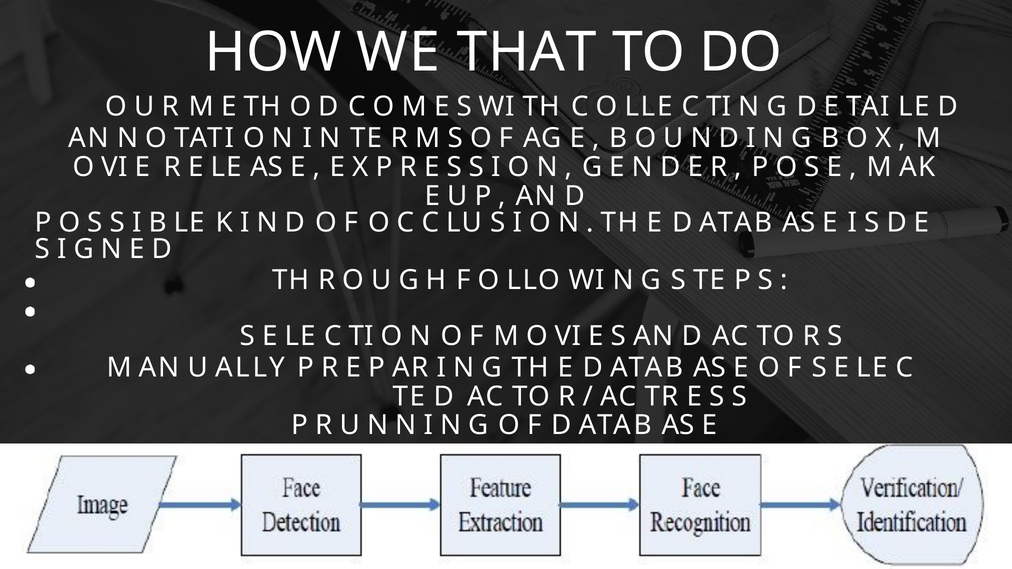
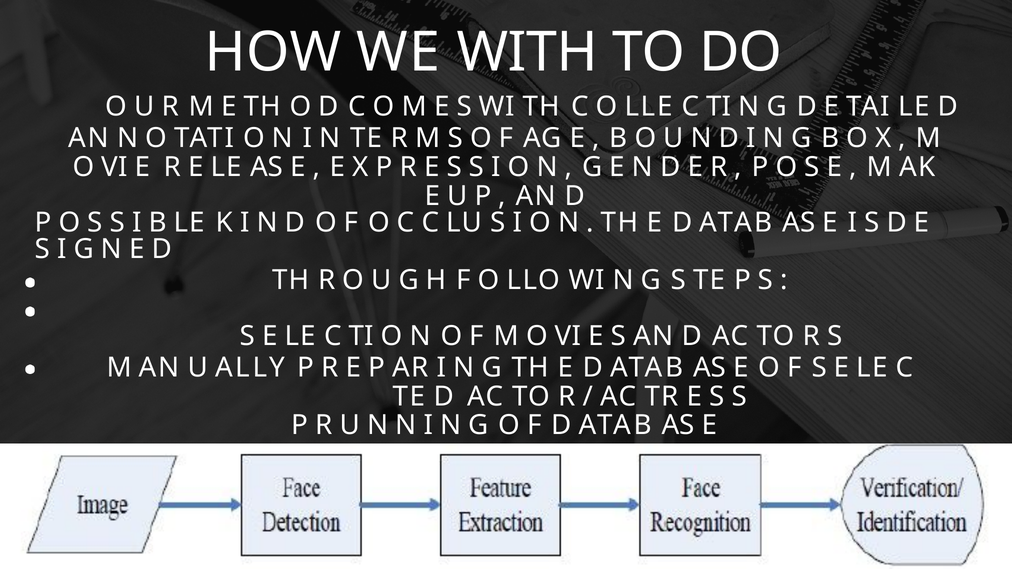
THAT: THAT -> WITH
